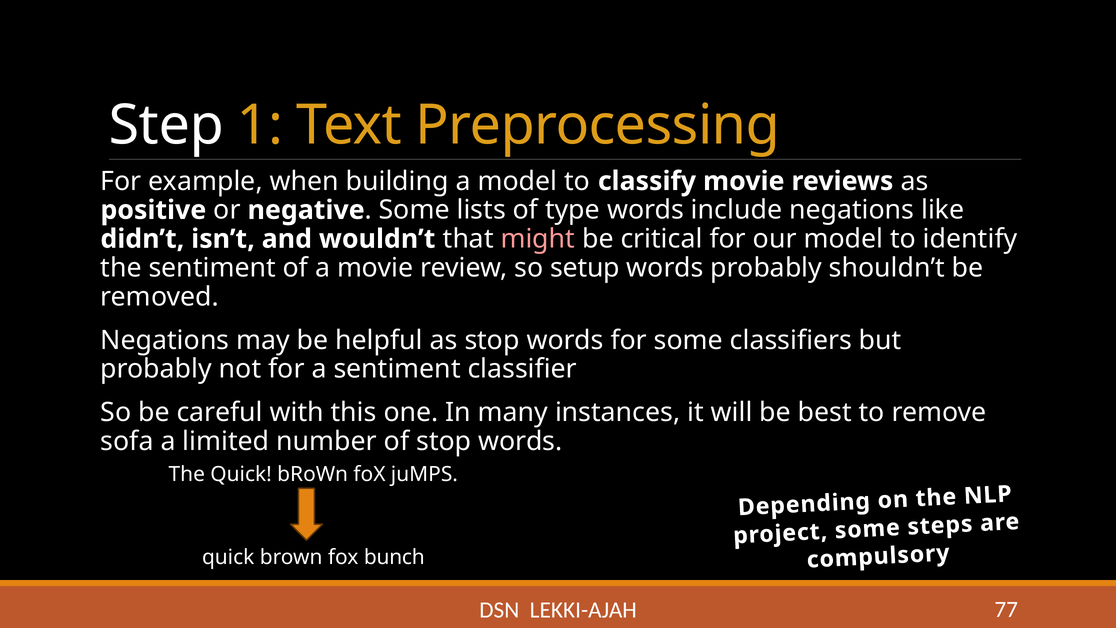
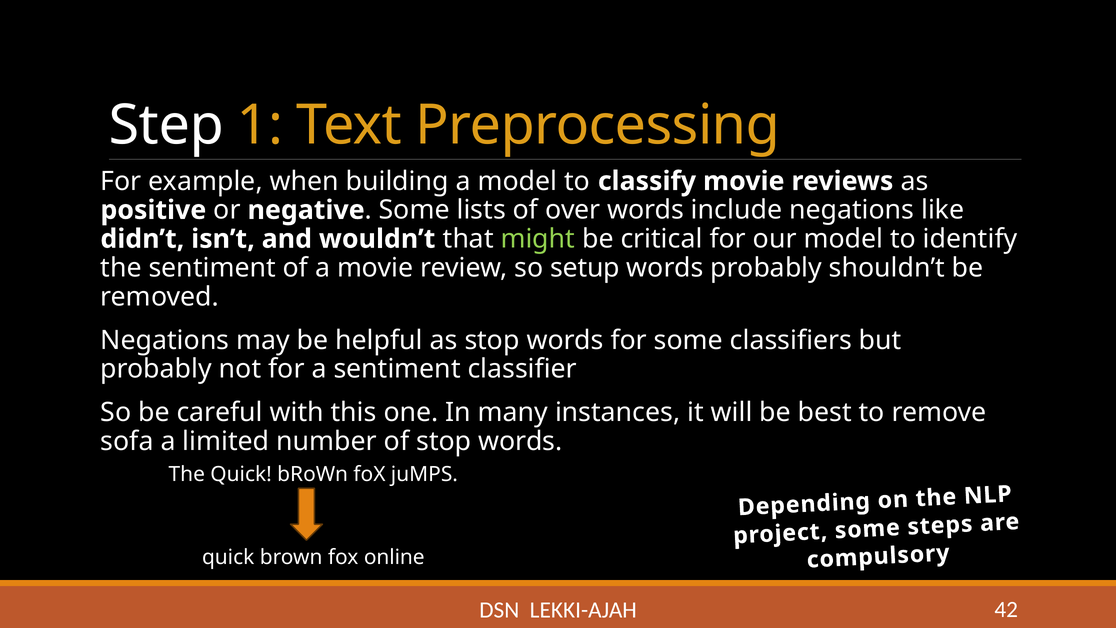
type: type -> over
might colour: pink -> light green
bunch: bunch -> online
77: 77 -> 42
